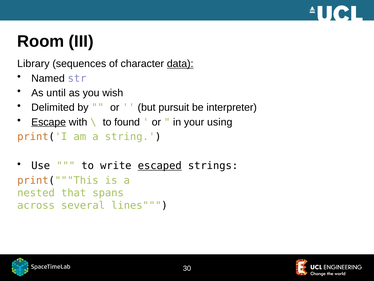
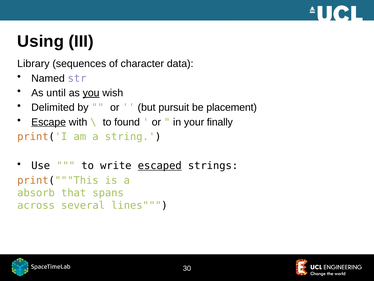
Room: Room -> Using
data underline: present -> none
you underline: none -> present
interpreter: interpreter -> placement
using: using -> finally
nested: nested -> absorb
